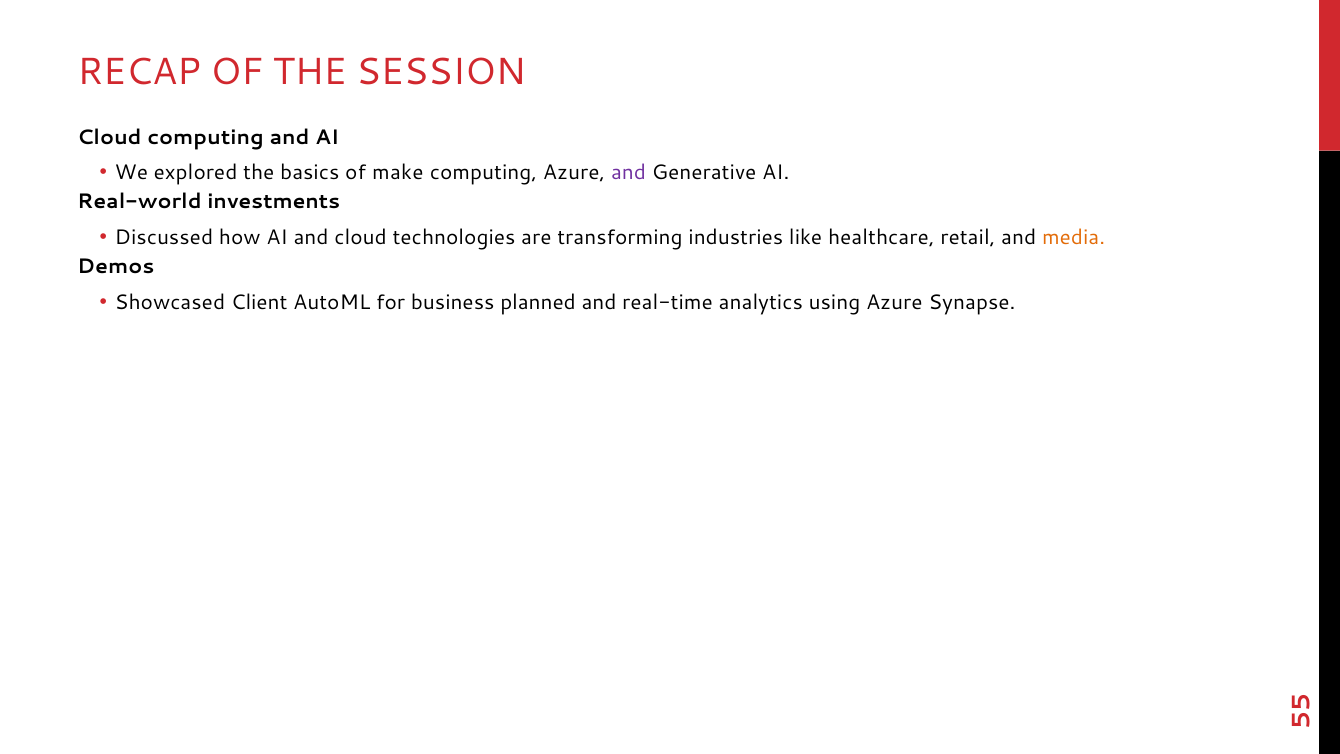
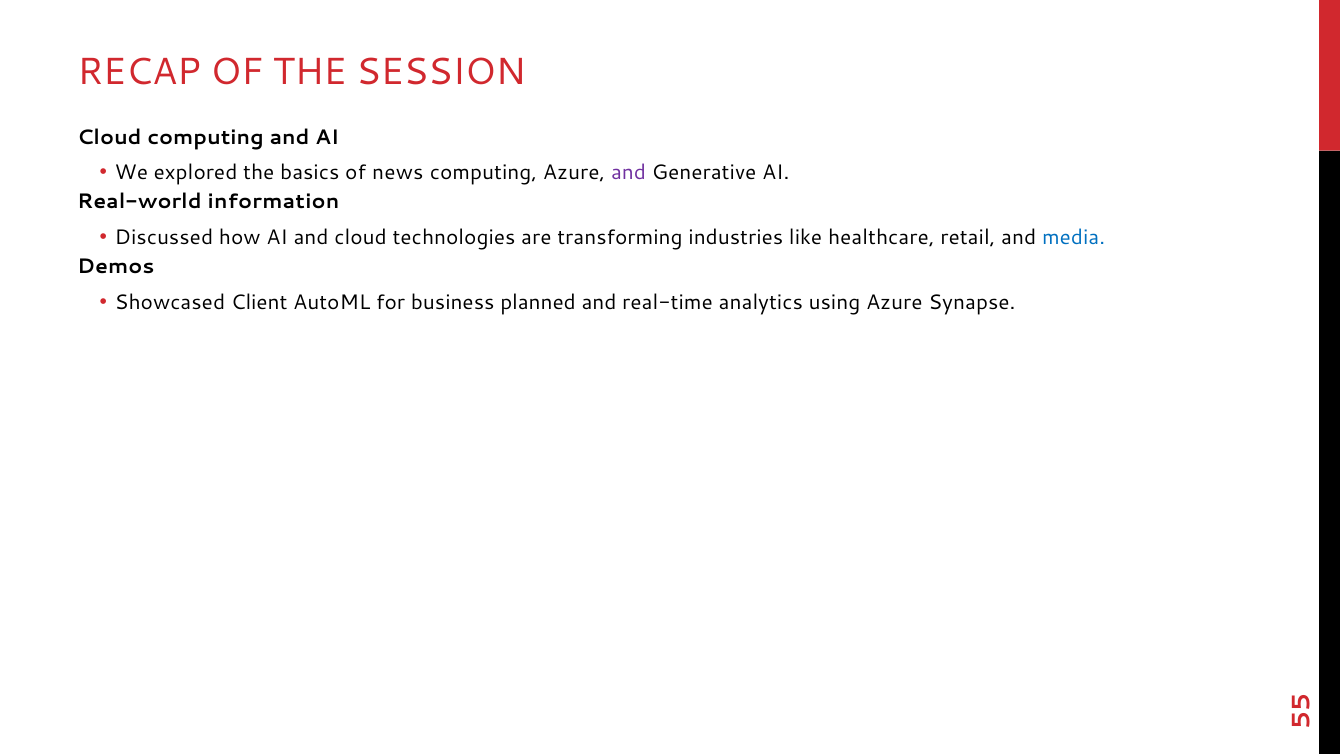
make: make -> news
investments: investments -> information
media colour: orange -> blue
